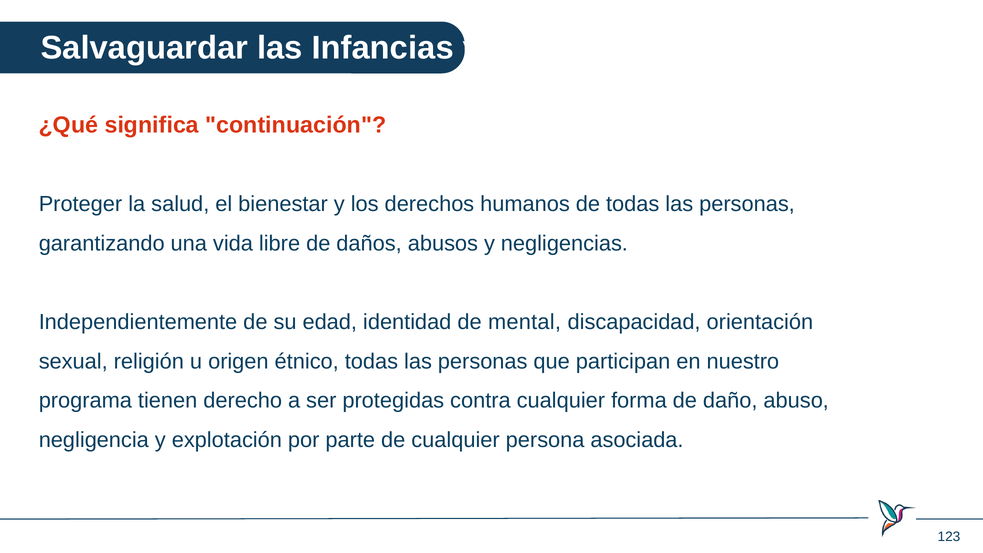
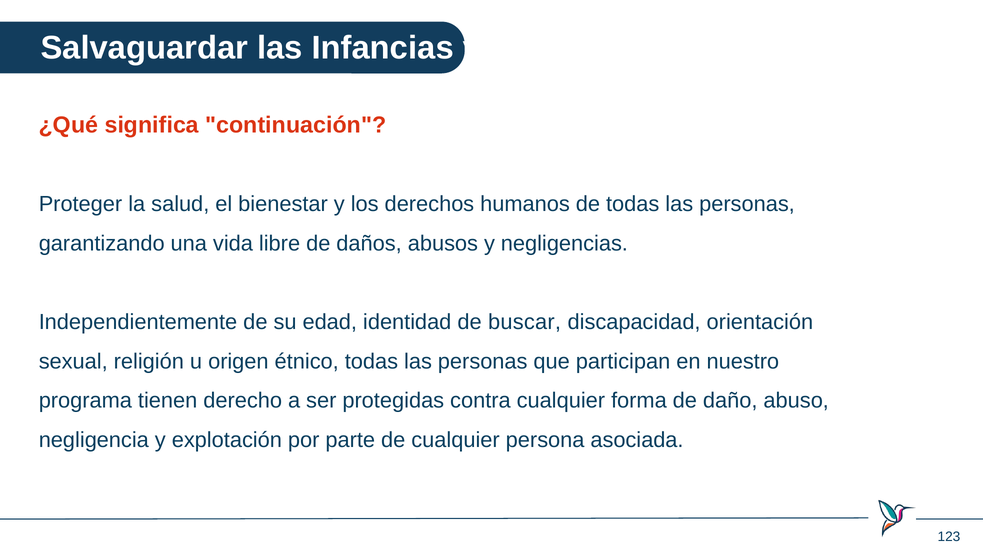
mental: mental -> buscar
